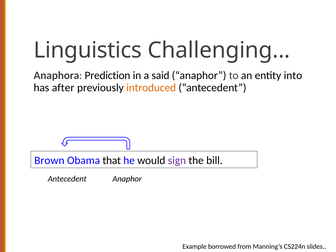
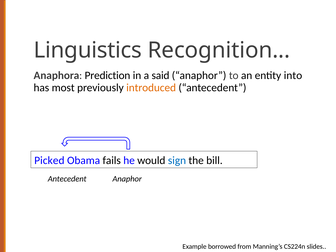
Challenging: Challenging -> Recognition
after: after -> most
Brown: Brown -> Picked
that: that -> fails
sign colour: purple -> blue
